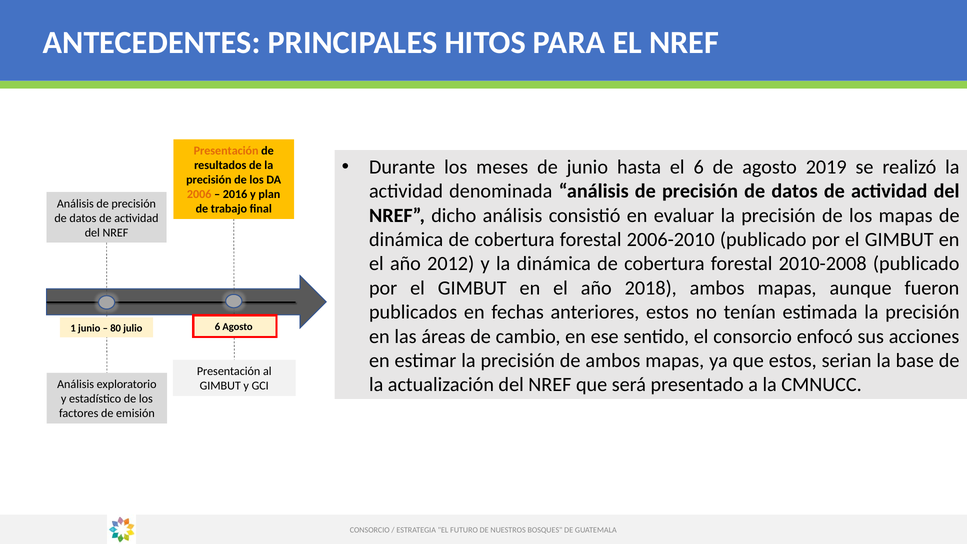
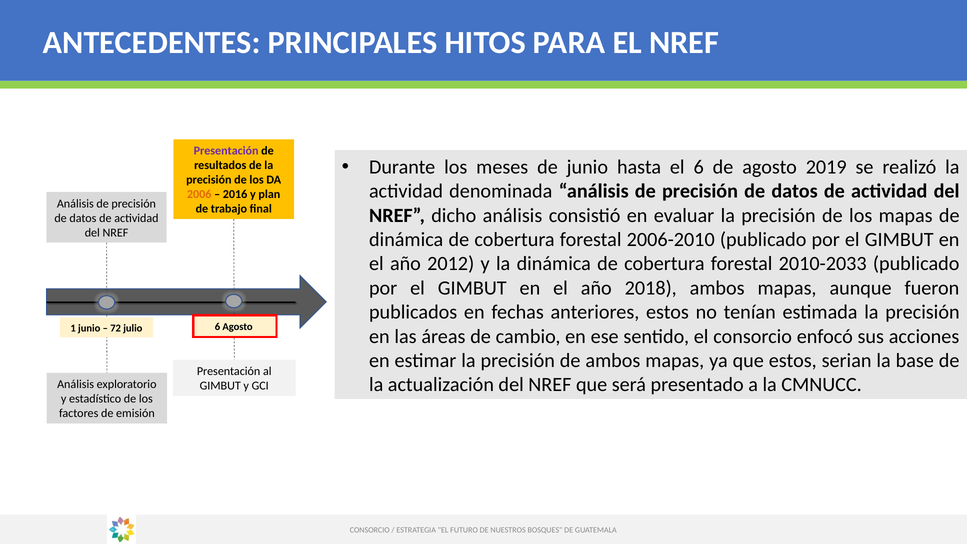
Presentación at (226, 151) colour: orange -> purple
2010-2008: 2010-2008 -> 2010-2033
80: 80 -> 72
